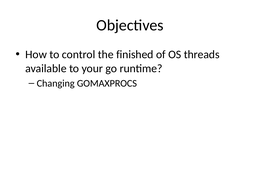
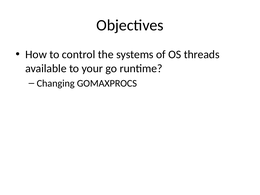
finished: finished -> systems
